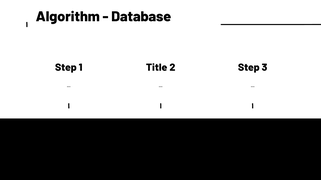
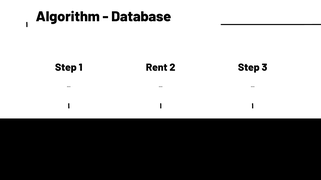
Title: Title -> Rent
